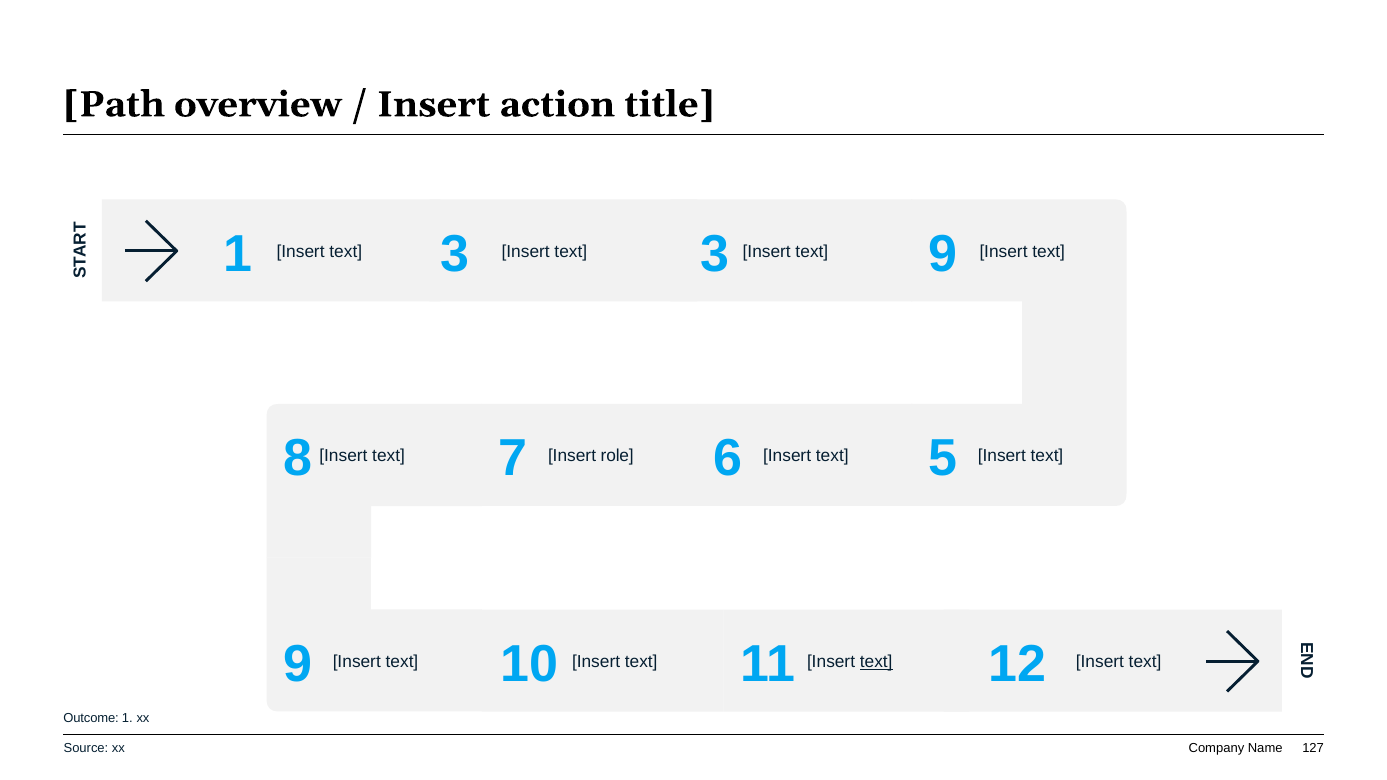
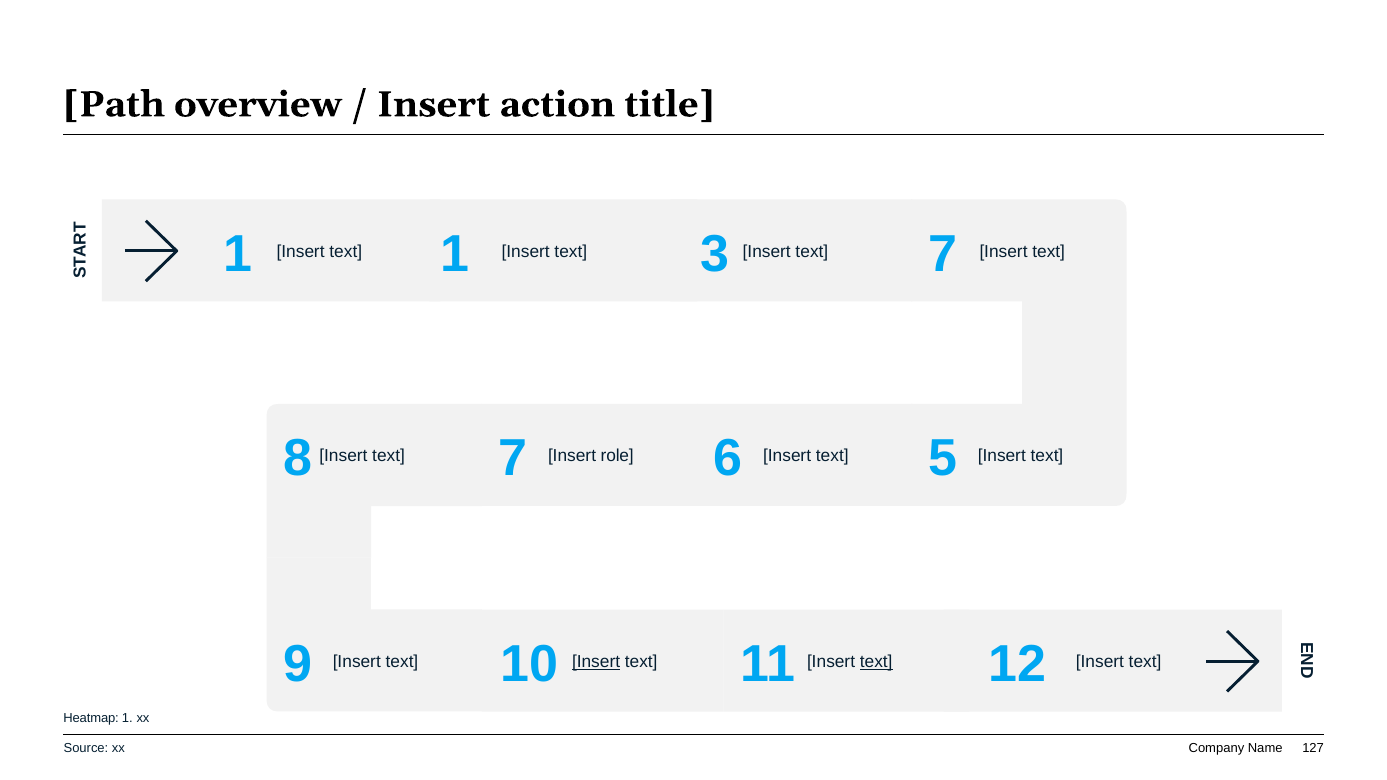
1 Insert text 3: 3 -> 1
3 Insert text 9: 9 -> 7
Insert at (596, 662) underline: none -> present
Outcome: Outcome -> Heatmap
